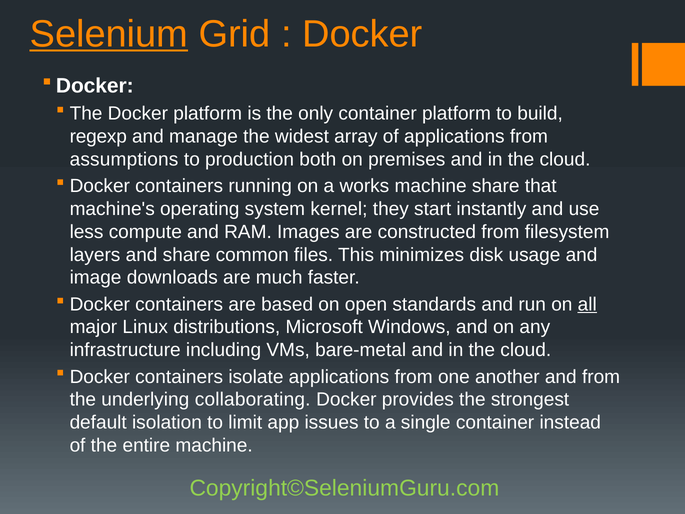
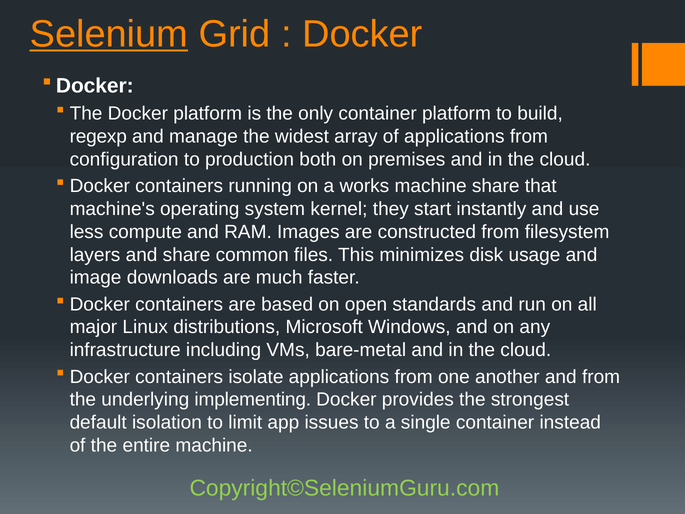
assumptions: assumptions -> configuration
all underline: present -> none
collaborating: collaborating -> implementing
